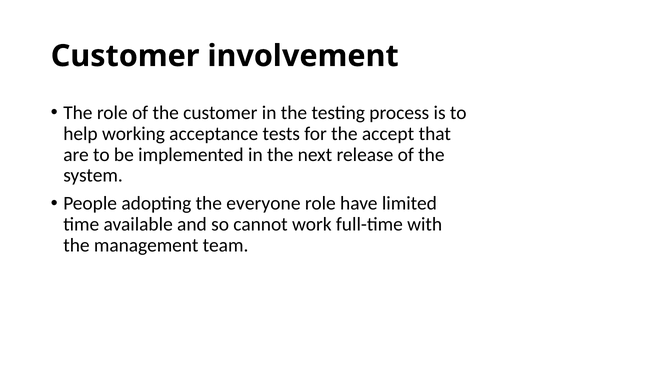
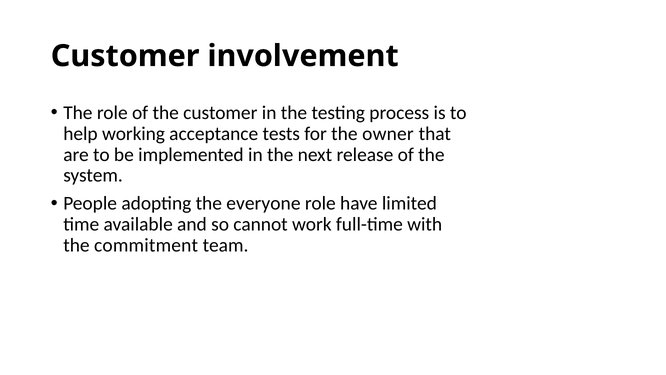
accept: accept -> owner
management: management -> commitment
